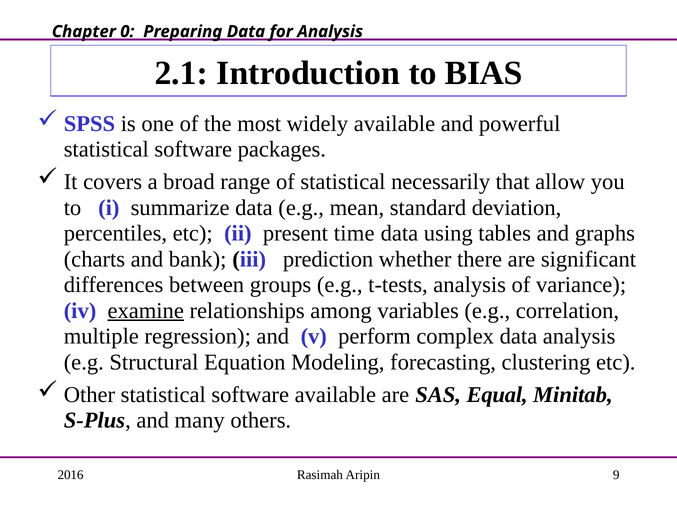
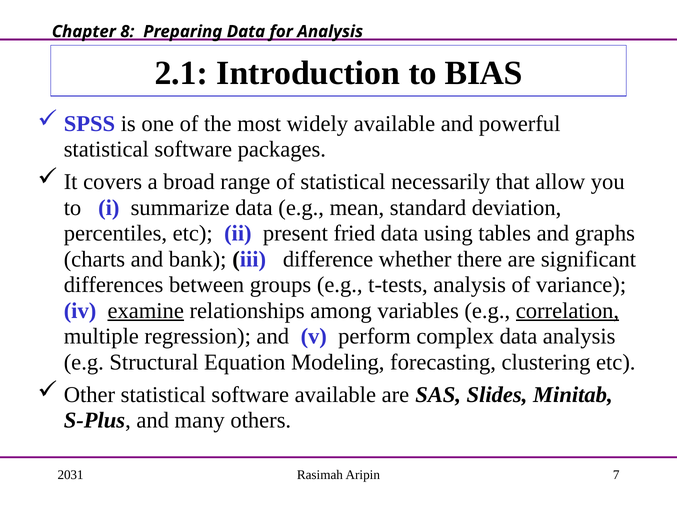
0: 0 -> 8
time: time -> fried
prediction: prediction -> difference
correlation underline: none -> present
Equal: Equal -> Slides
2016: 2016 -> 2031
9: 9 -> 7
